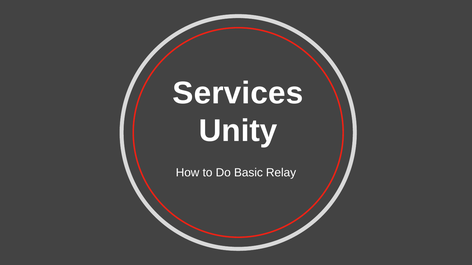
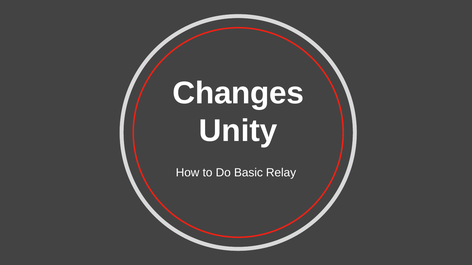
Services: Services -> Changes
